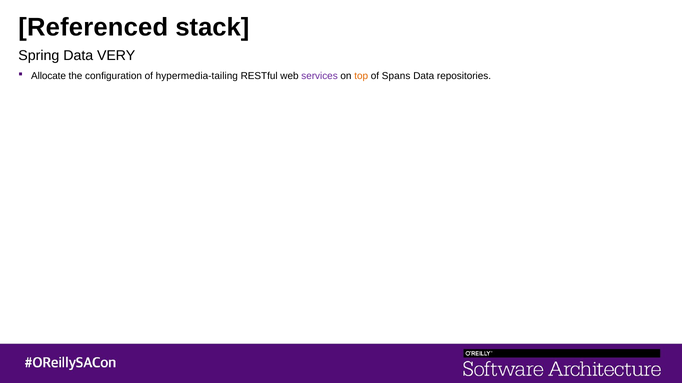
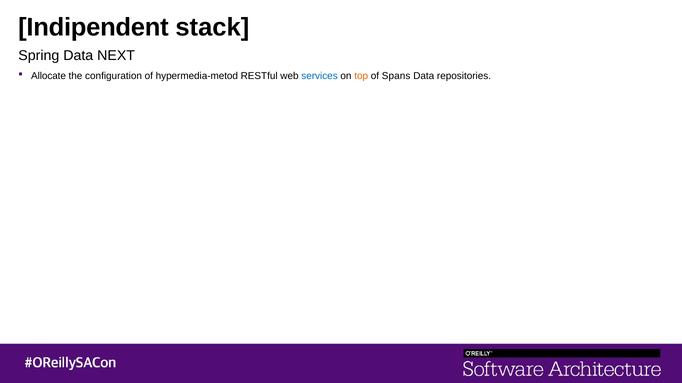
Referenced: Referenced -> Indipendent
VERY: VERY -> NEXT
hypermedia-tailing: hypermedia-tailing -> hypermedia-metod
services colour: purple -> blue
